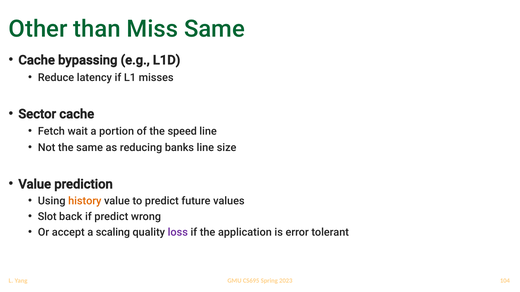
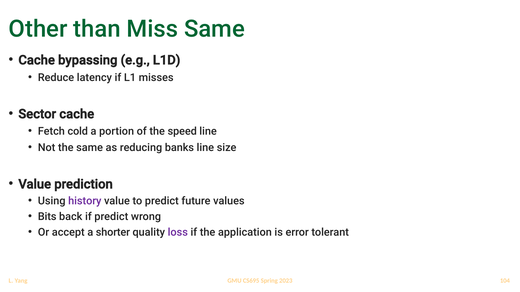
wait: wait -> cold
history colour: orange -> purple
Slot: Slot -> Bits
scaling: scaling -> shorter
